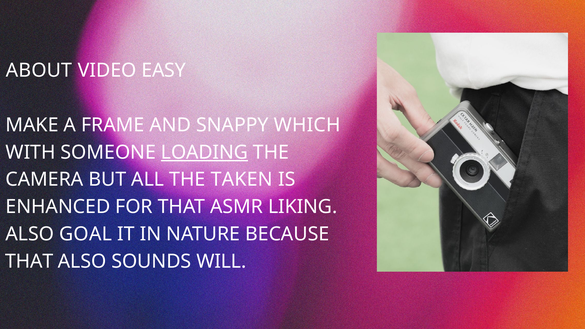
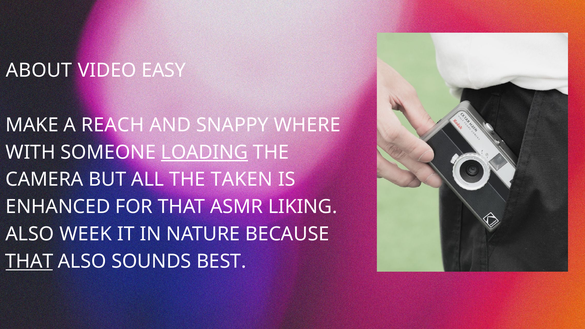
FRAME: FRAME -> REACH
WHICH: WHICH -> WHERE
GOAL: GOAL -> WEEK
THAT at (29, 261) underline: none -> present
WILL: WILL -> BEST
